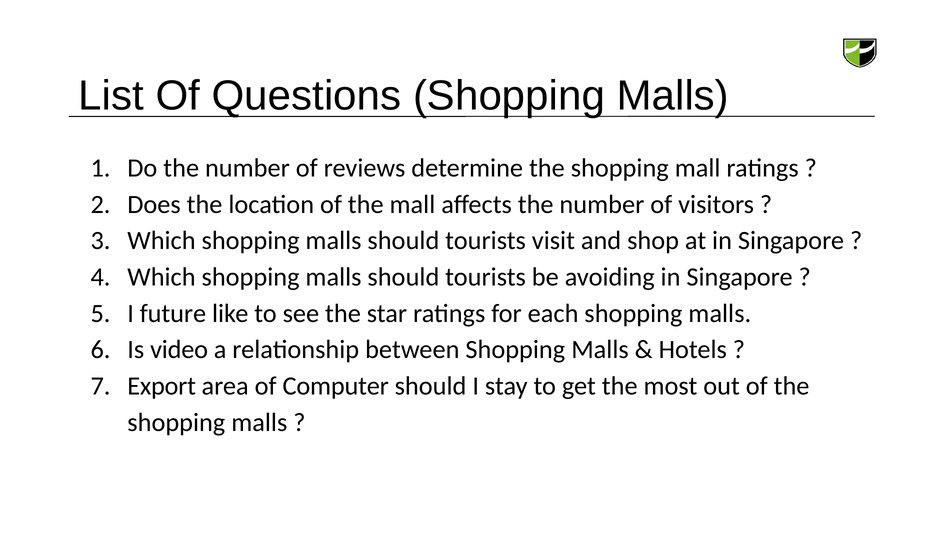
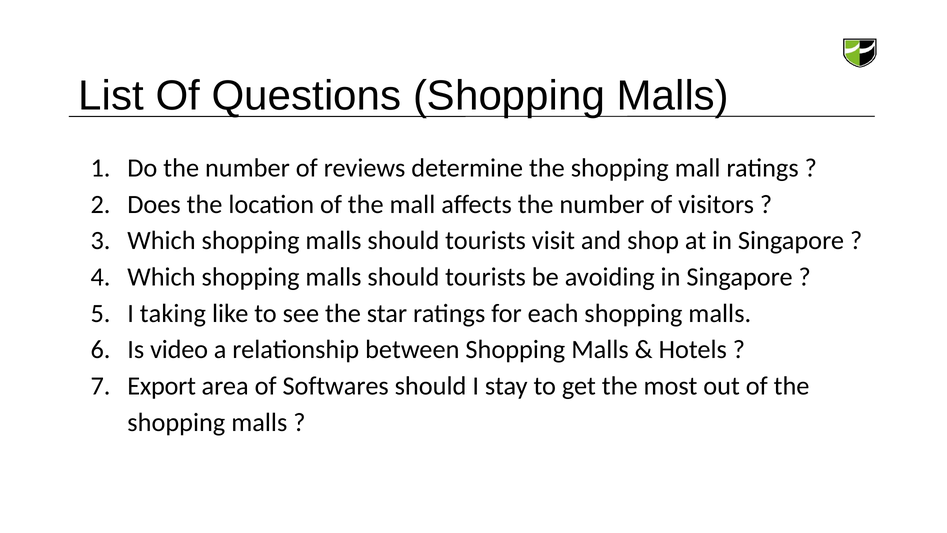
future: future -> taking
Computer: Computer -> Softwares
